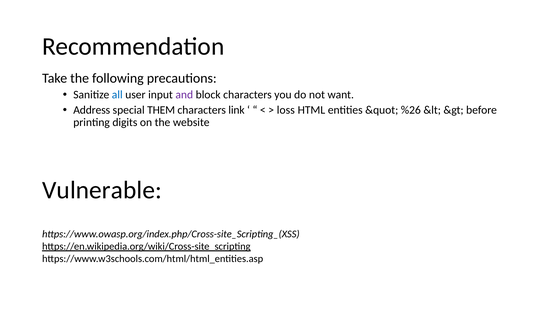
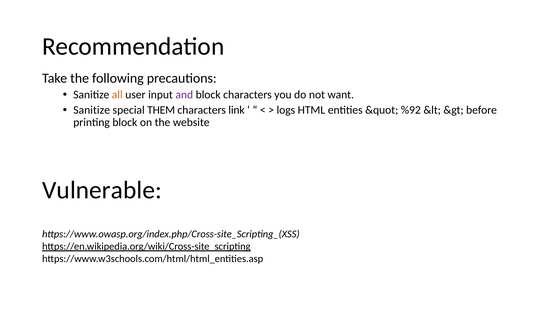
all colour: blue -> orange
Address at (92, 110): Address -> Sanitize
loss: loss -> logs
%26: %26 -> %92
printing digits: digits -> block
